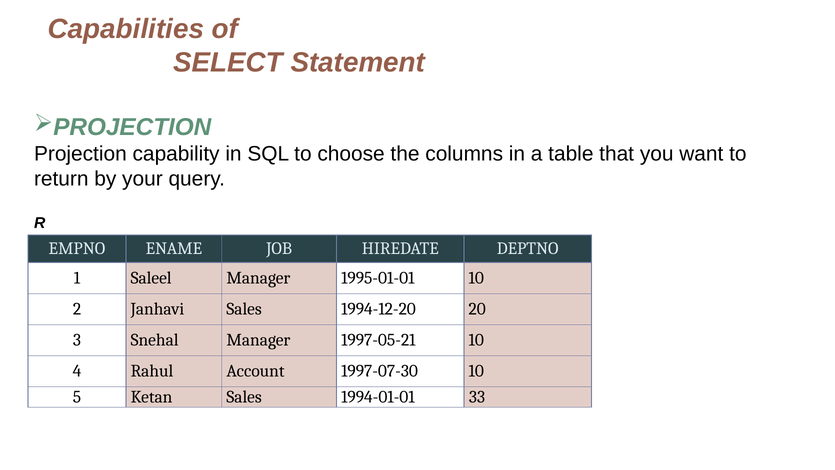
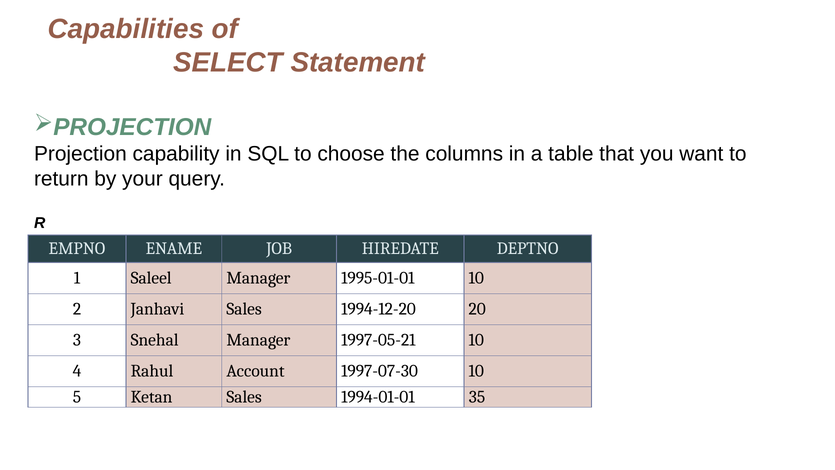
33: 33 -> 35
